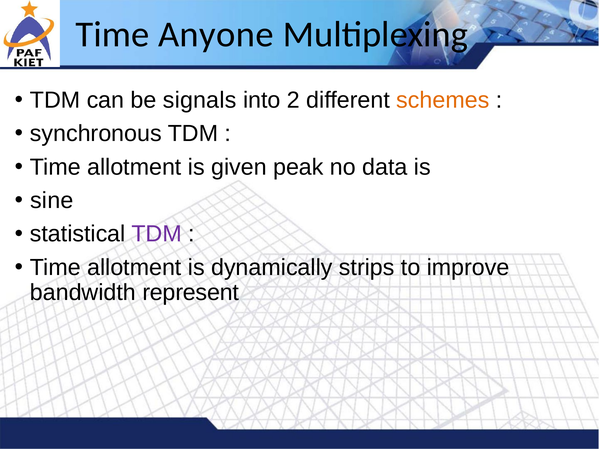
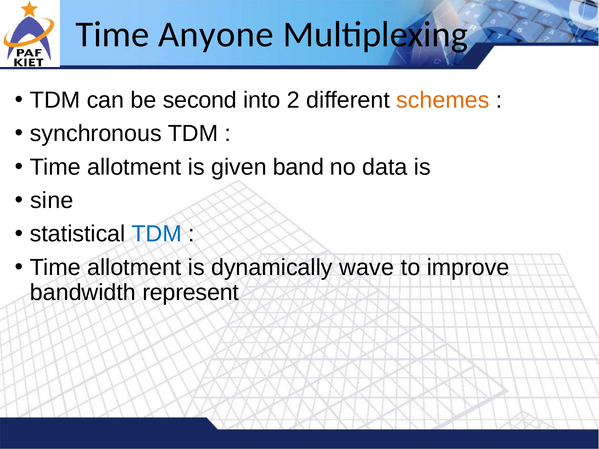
signals: signals -> second
peak: peak -> band
TDM at (157, 234) colour: purple -> blue
strips: strips -> wave
